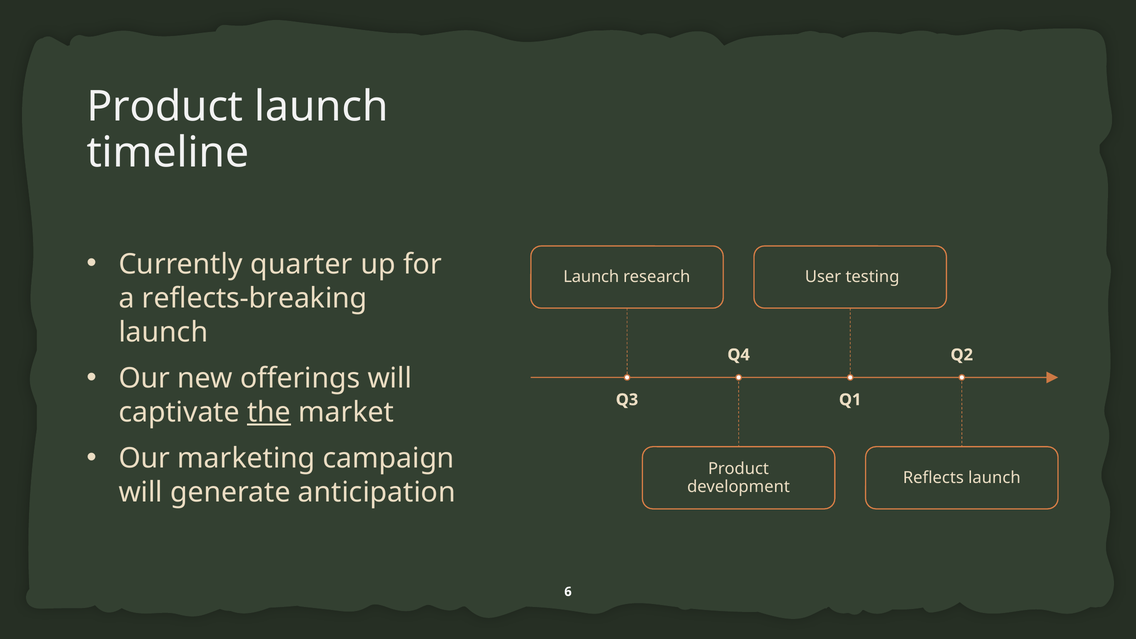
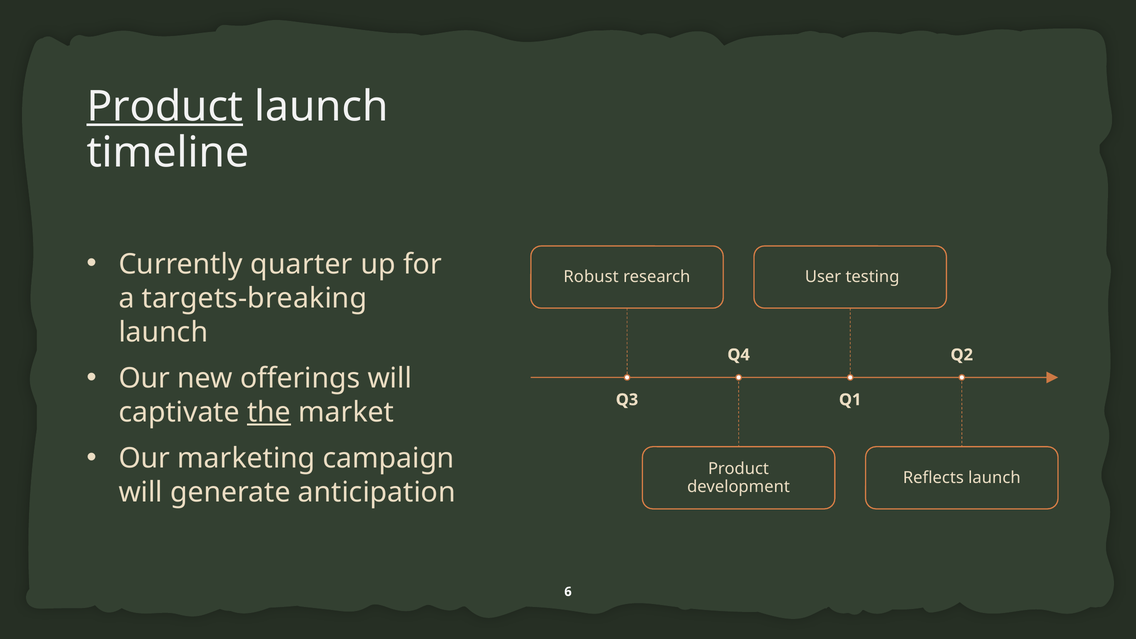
Product at (165, 106) underline: none -> present
Launch at (591, 277): Launch -> Robust
reflects-breaking: reflects-breaking -> targets-breaking
